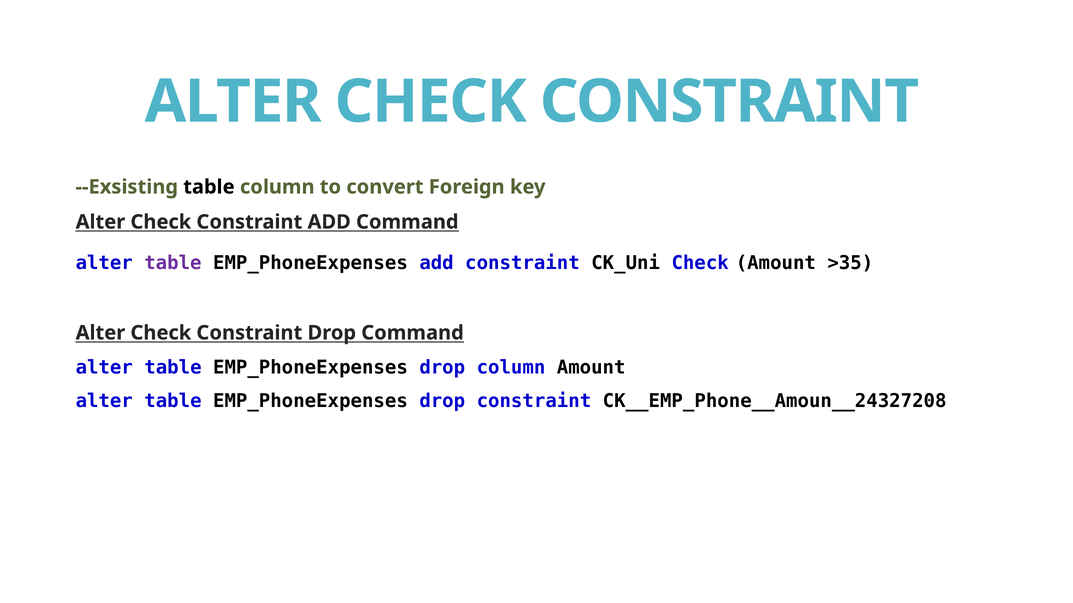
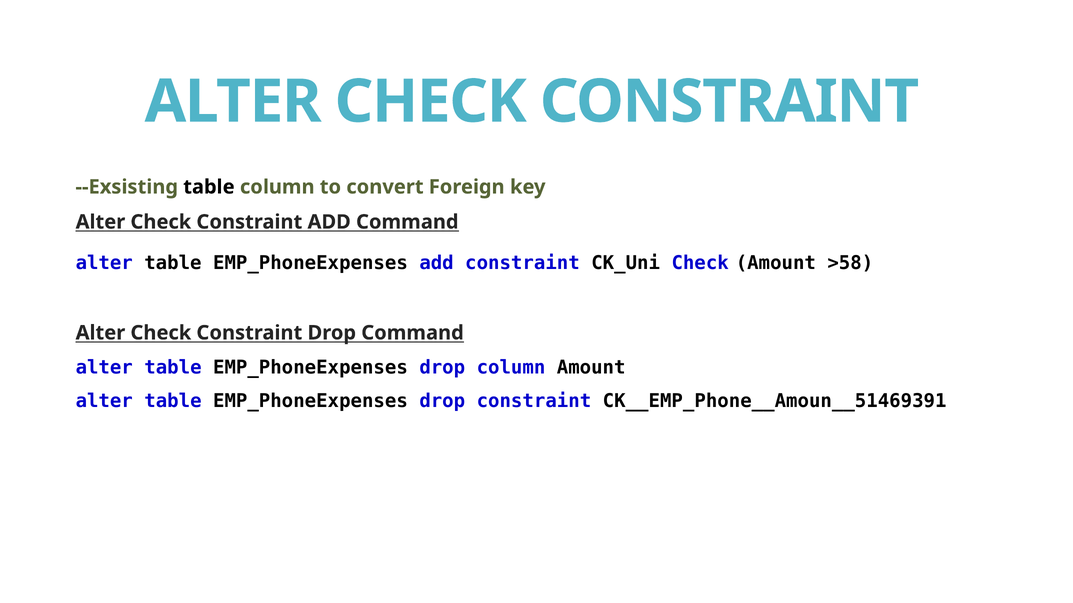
table at (173, 263) colour: purple -> black
>35: >35 -> >58
CK__EMP_Phone__Amoun__24327208: CK__EMP_Phone__Amoun__24327208 -> CK__EMP_Phone__Amoun__51469391
